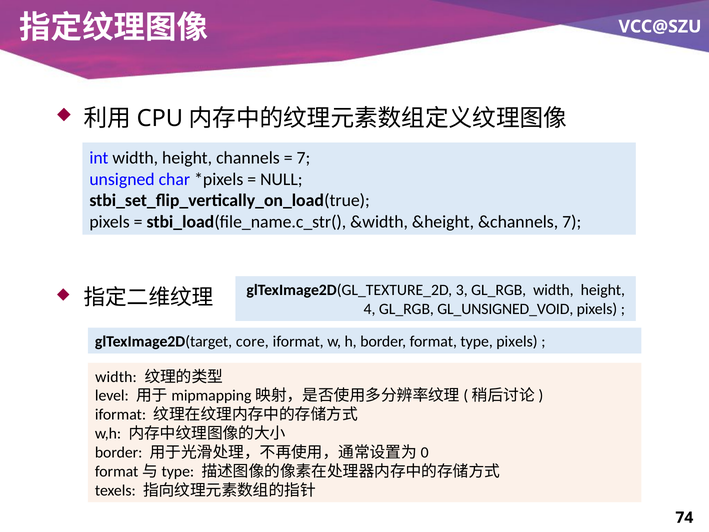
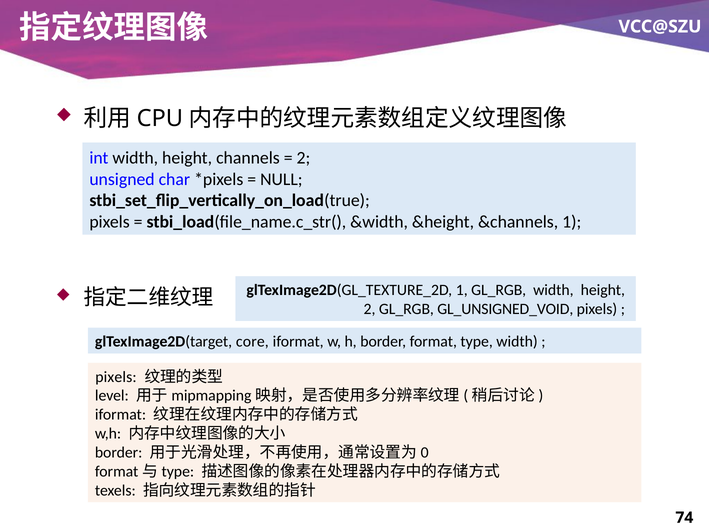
7 at (303, 158): 7 -> 2
&channels 7: 7 -> 1
glTexImage2D(GL_TEXTURE_2D 3: 3 -> 1
4 at (370, 309): 4 -> 2
type pixels: pixels -> width
width at (116, 377): width -> pixels
